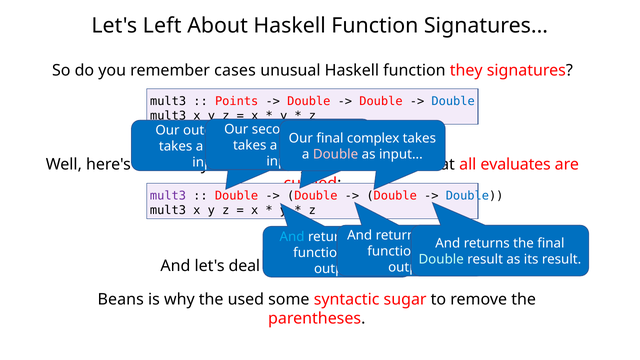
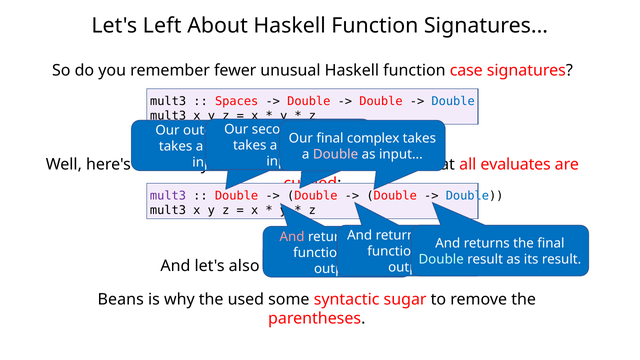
cases: cases -> fewer
function they: they -> case
Points: Points -> Spaces
And at (292, 237) colour: light blue -> pink
deal: deal -> also
